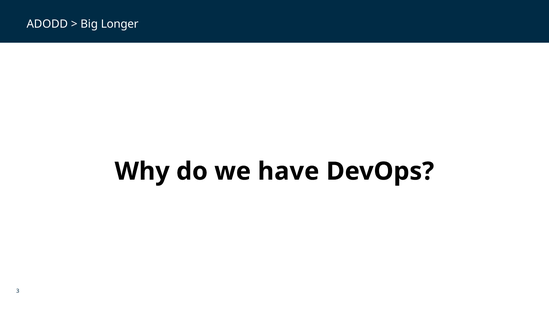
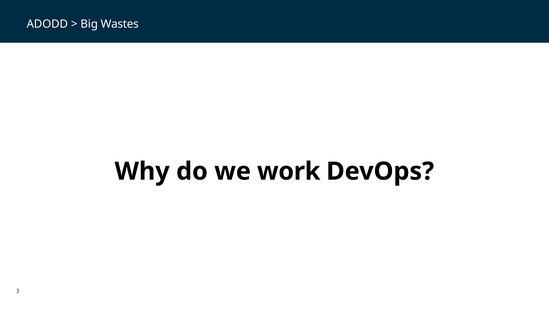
Longer: Longer -> Wastes
have: have -> work
